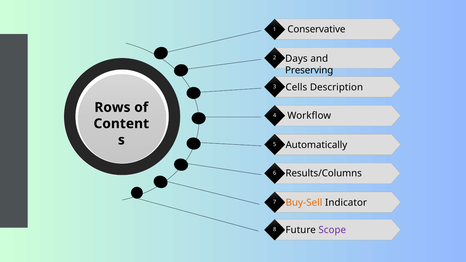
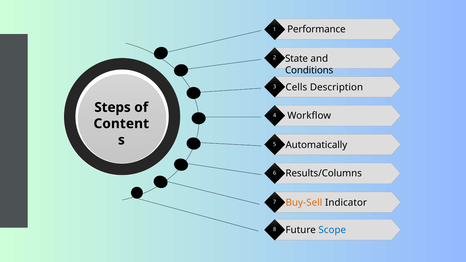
Conservative: Conservative -> Performance
Days: Days -> State
Preserving: Preserving -> Conditions
Rows: Rows -> Steps
Scope colour: purple -> blue
